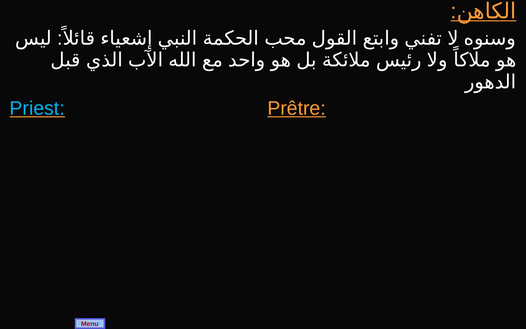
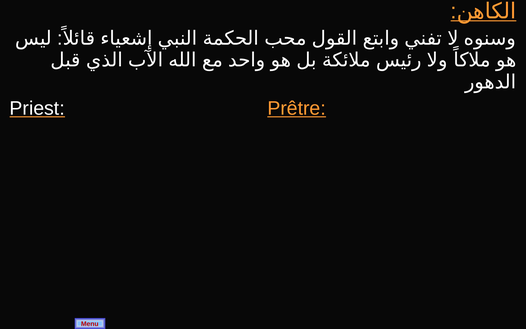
Priest colour: light blue -> white
